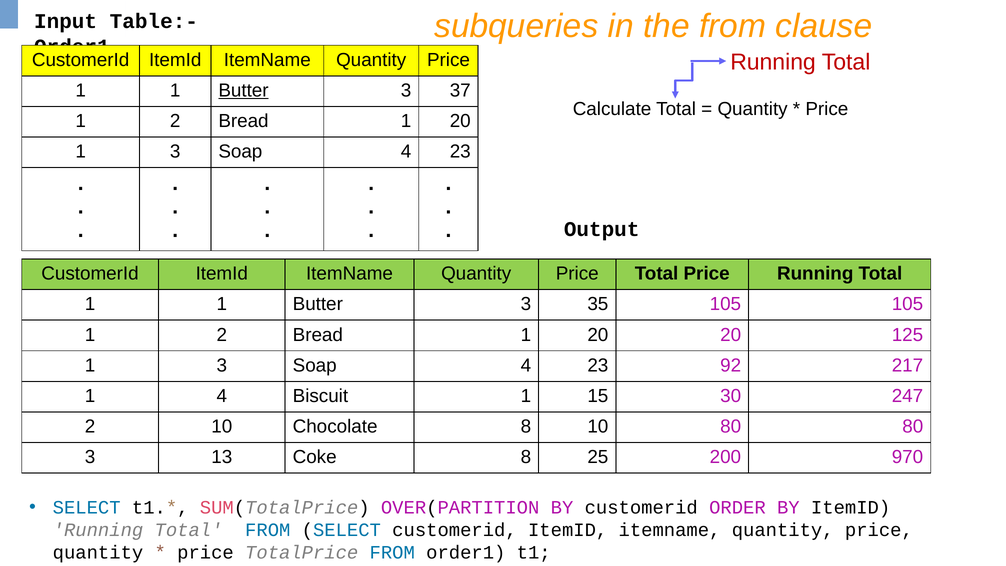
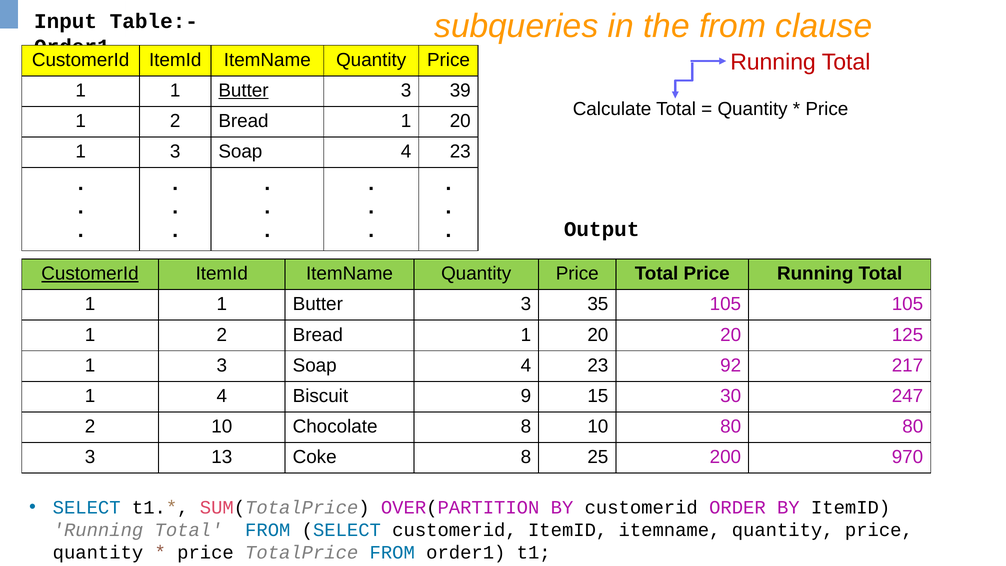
37: 37 -> 39
CustomerId at (90, 274) underline: none -> present
Biscuit 1: 1 -> 9
